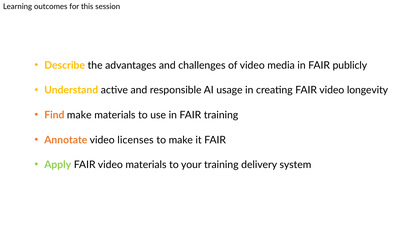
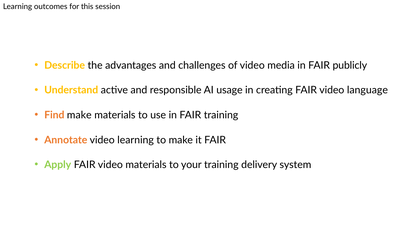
longevity: longevity -> language
video licenses: licenses -> learning
